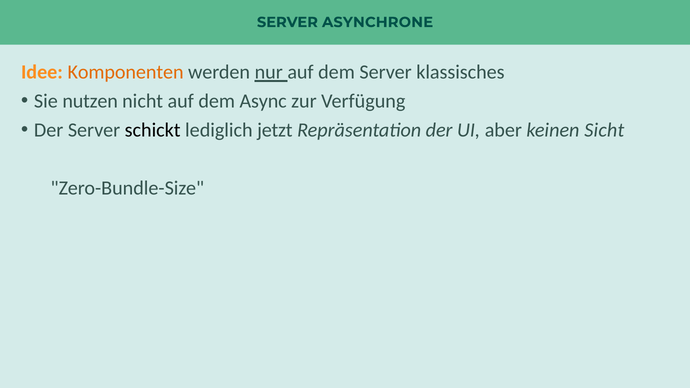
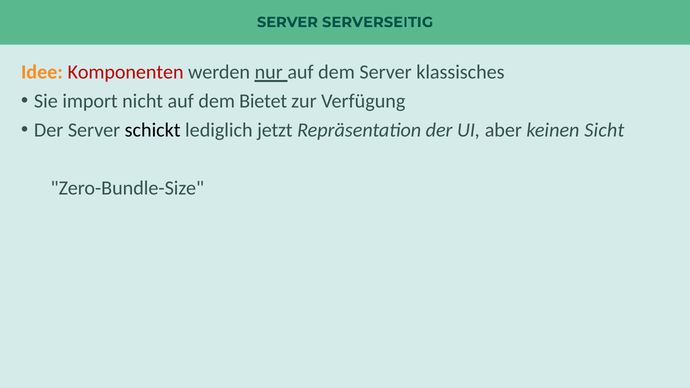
ASYNCHRONE: ASYNCHRONE -> SERVERSEITIG
Komponenten colour: orange -> red
nutzen: nutzen -> import
Async: Async -> Bietet
